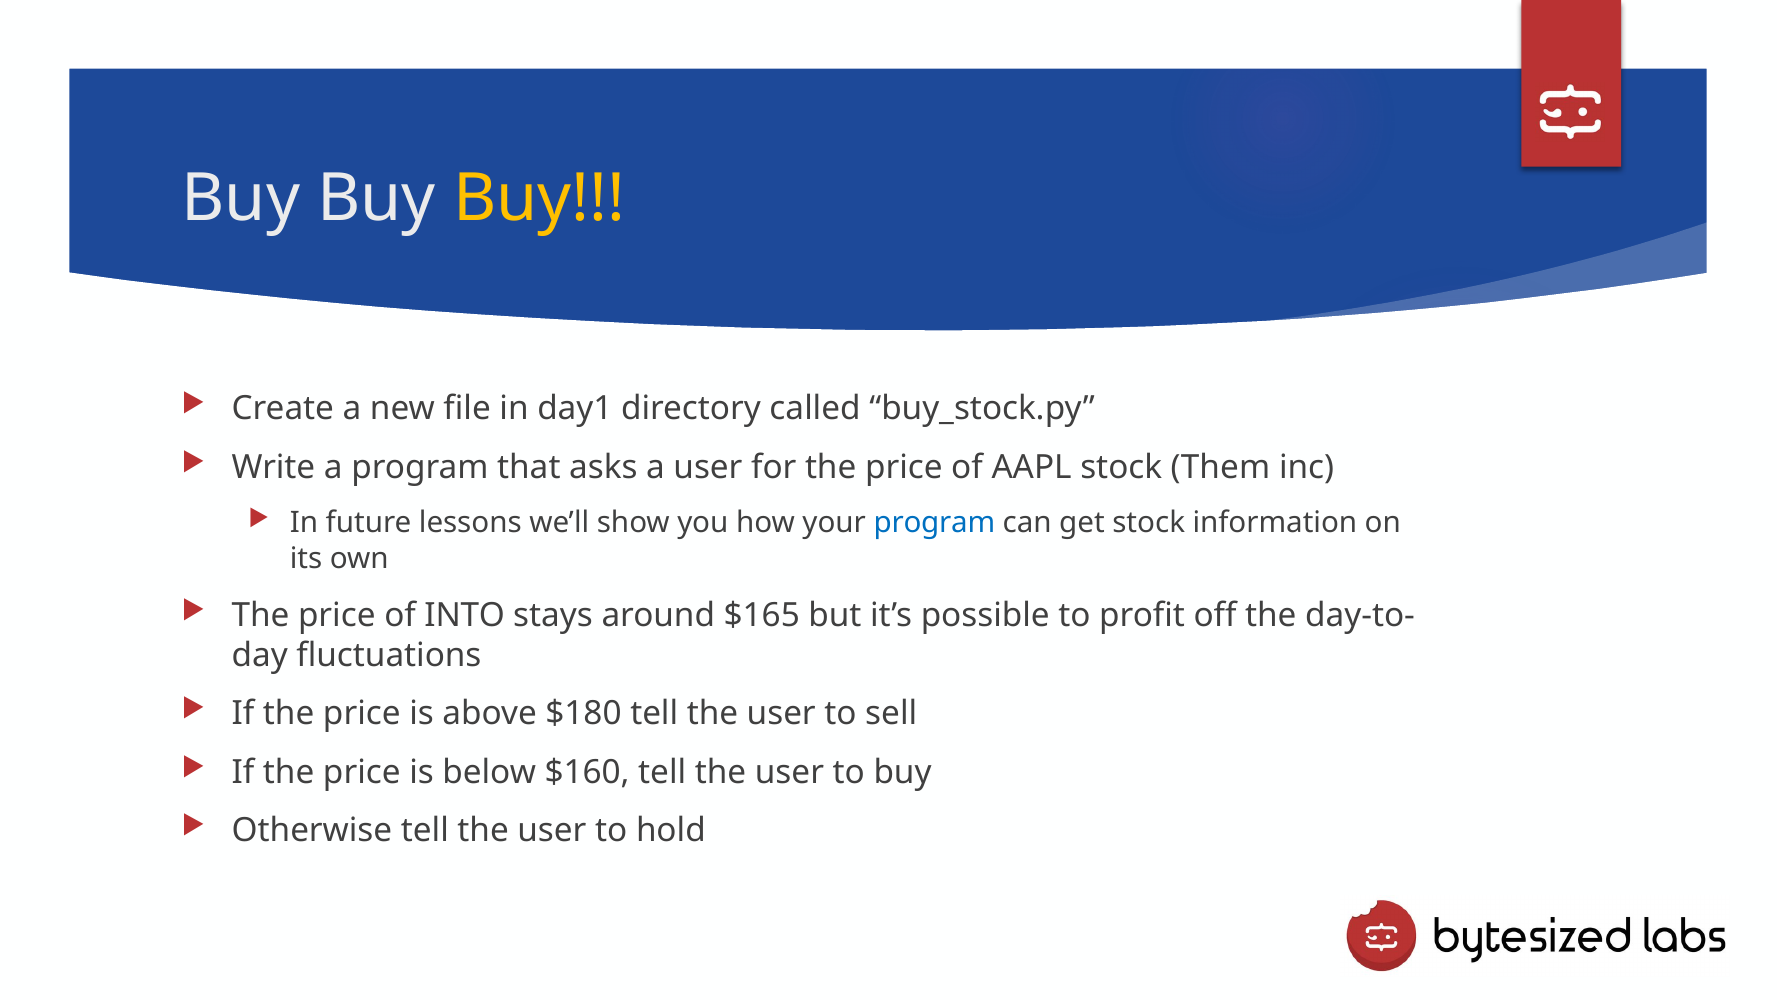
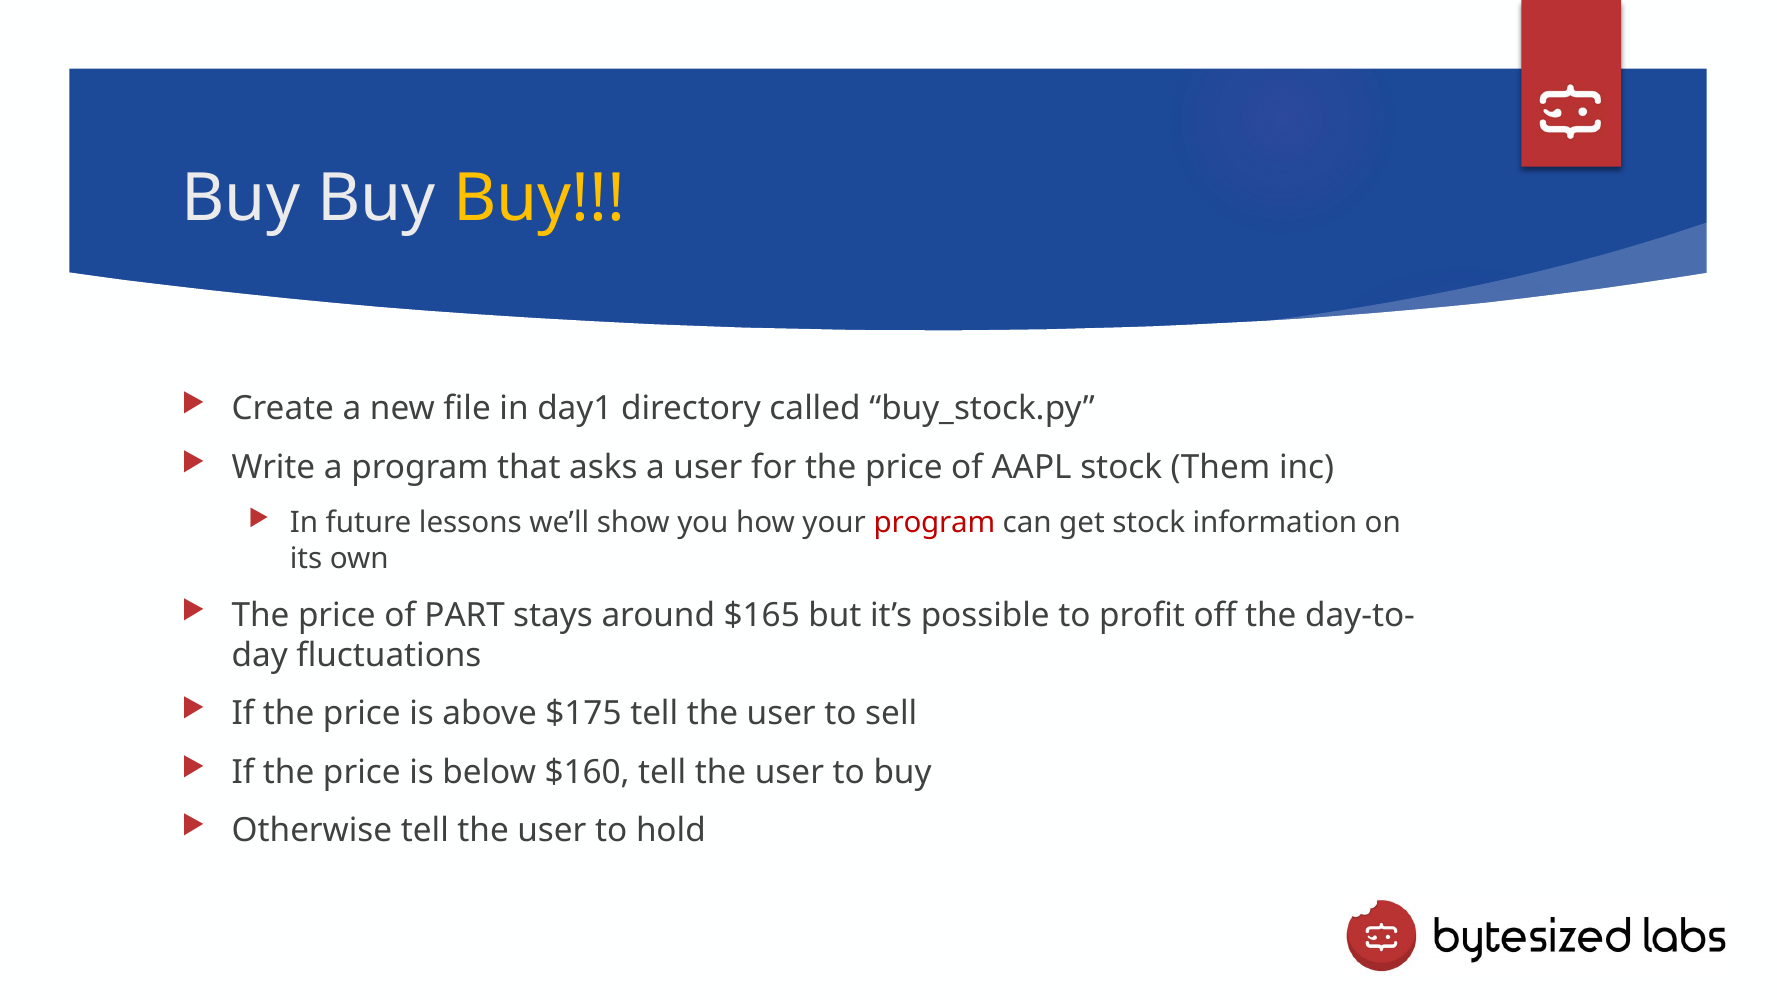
program at (934, 523) colour: blue -> red
INTO: INTO -> PART
$180: $180 -> $175
